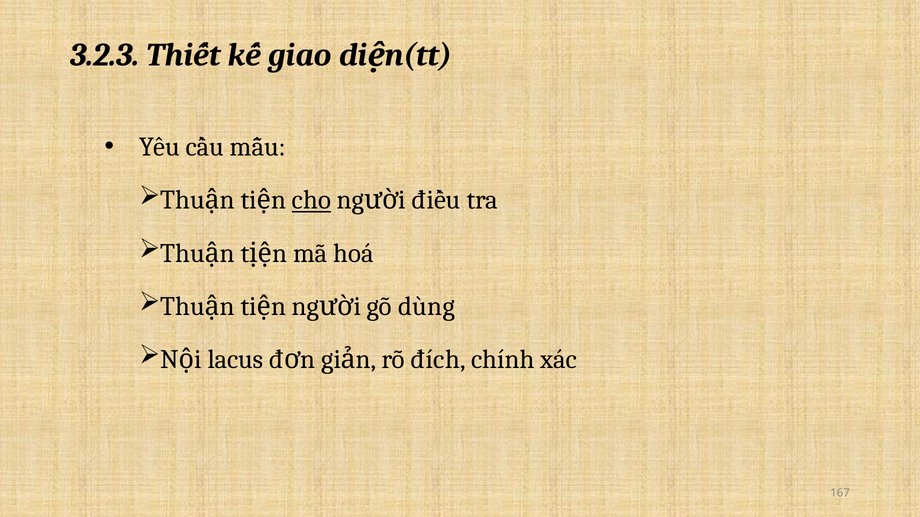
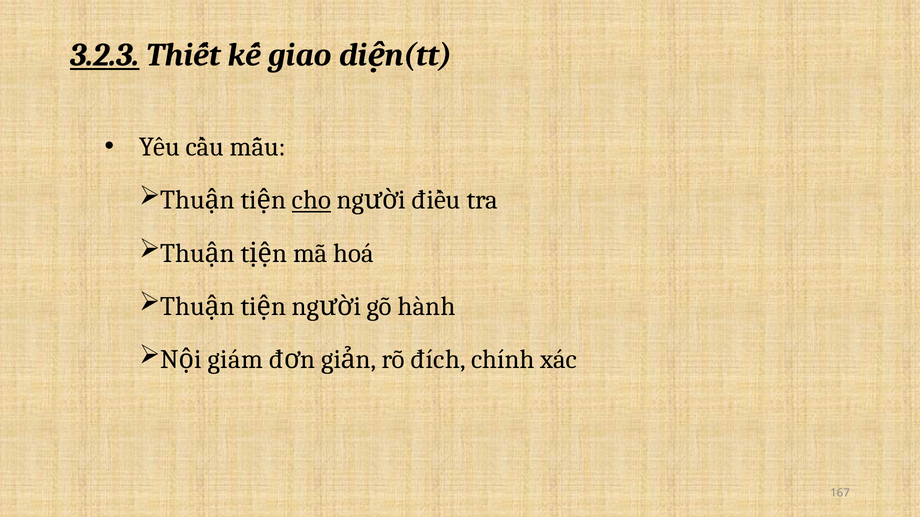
3.2.3 underline: none -> present
dùng: dùng -> hành
lacus: lacus -> giám
